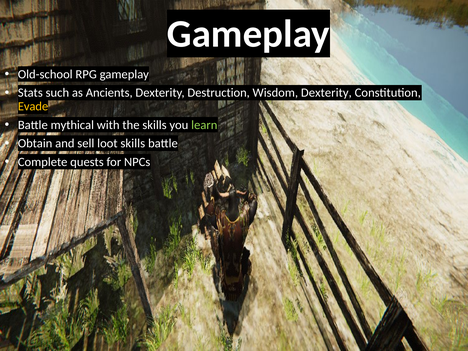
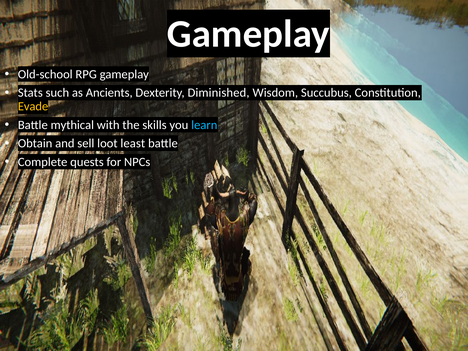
Destruction: Destruction -> Diminished
Wisdom Dexterity: Dexterity -> Succubus
learn colour: light green -> light blue
loot skills: skills -> least
